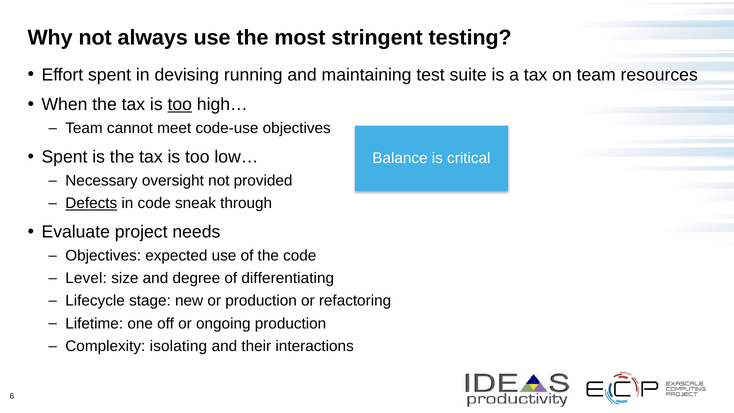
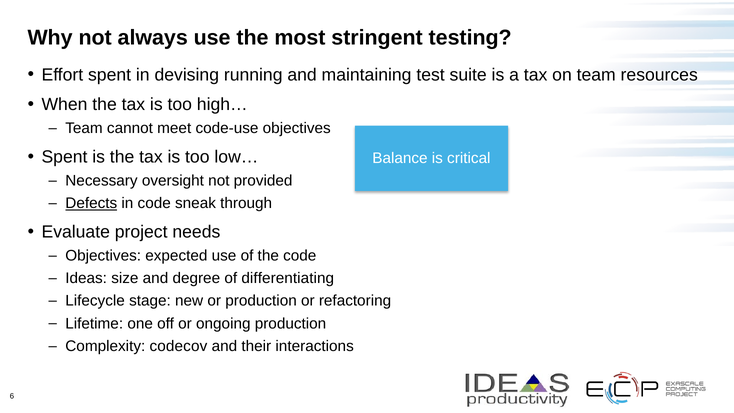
too at (180, 104) underline: present -> none
Level: Level -> Ideas
isolating: isolating -> codecov
